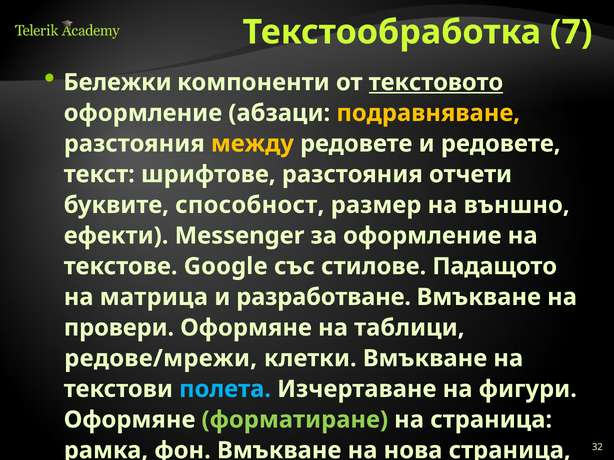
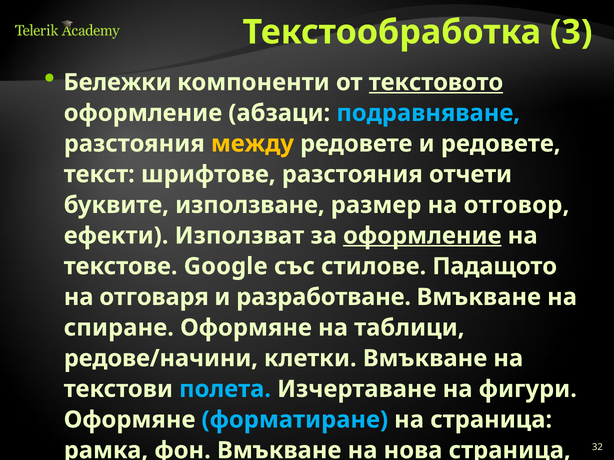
7: 7 -> 3
подравняване colour: yellow -> light blue
способност: способност -> използване
външно: външно -> отговор
Messenger: Messenger -> Използват
оформление at (422, 236) underline: none -> present
матрица: матрица -> отговаря
провери: провери -> спиране
редове/мрежи: редове/мрежи -> редове/начини
форматиране colour: light green -> light blue
